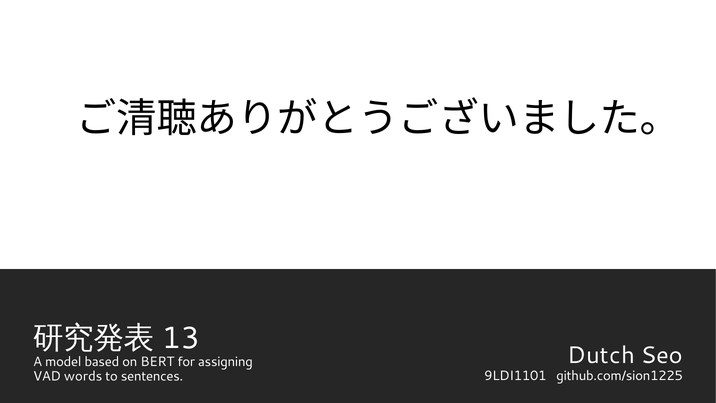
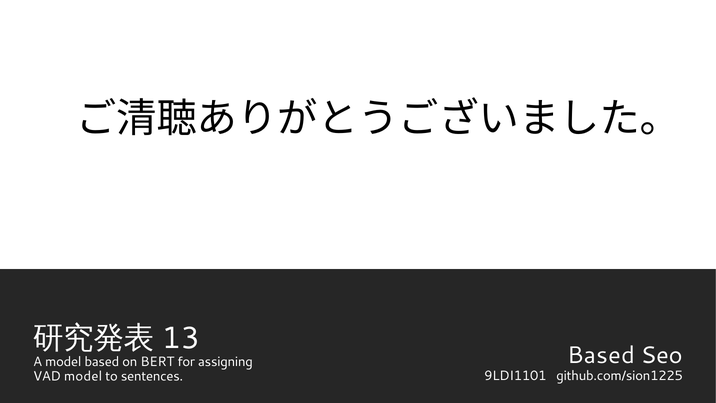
Dutch at (601, 355): Dutch -> Based
VAD words: words -> model
